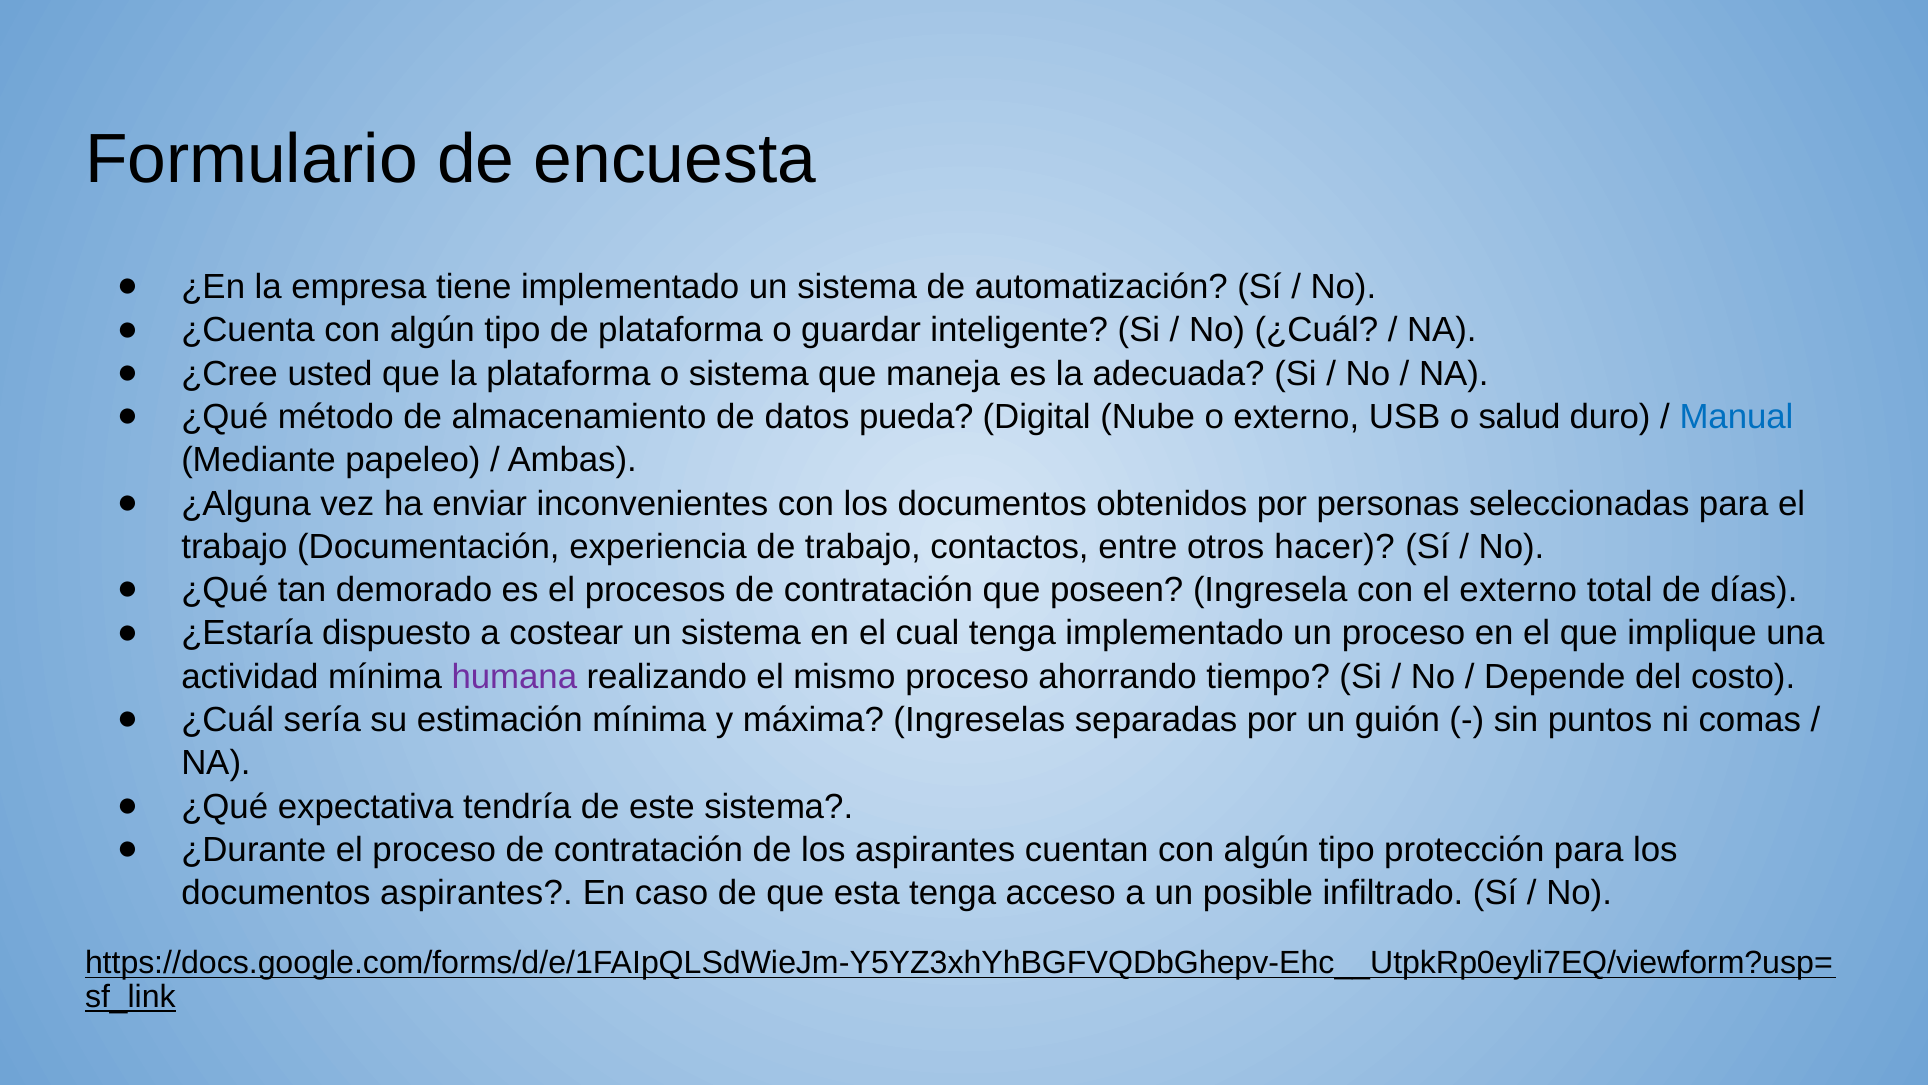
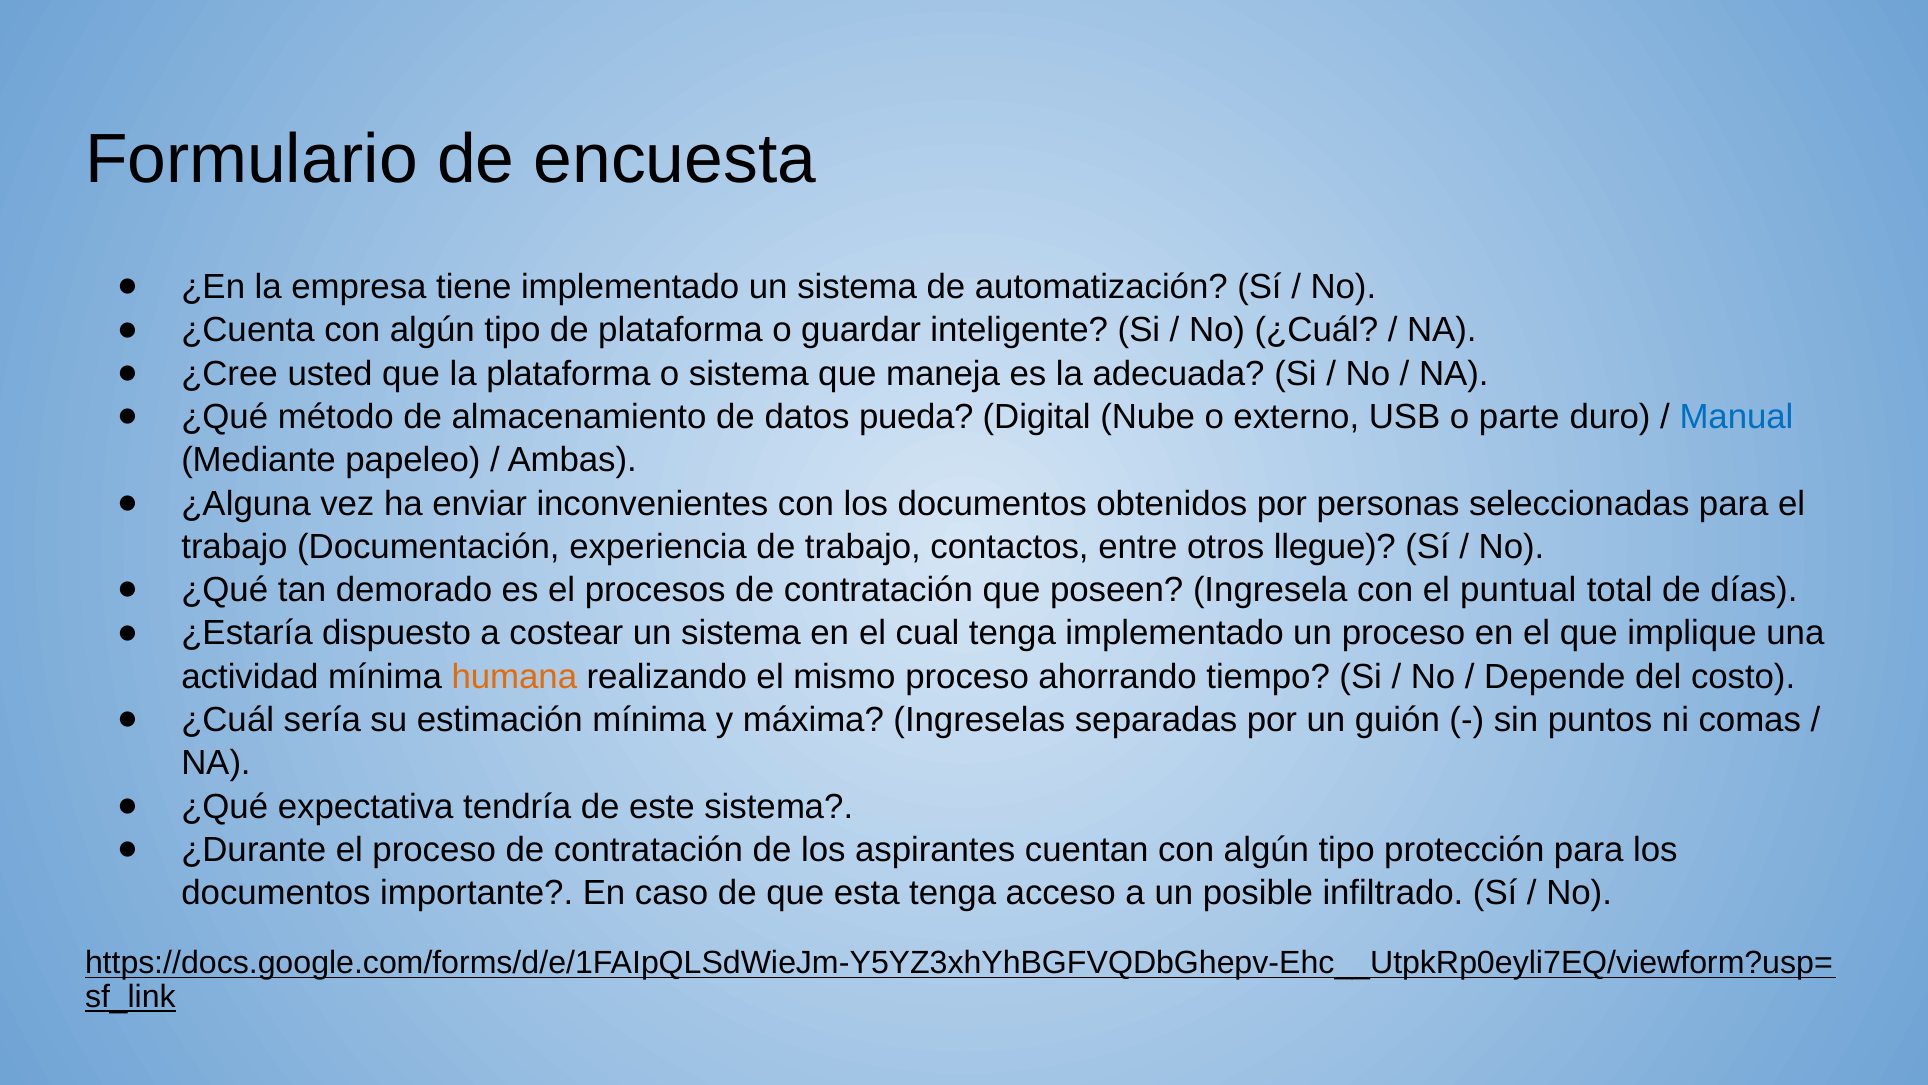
salud: salud -> parte
hacer: hacer -> llegue
el externo: externo -> puntual
humana colour: purple -> orange
documentos aspirantes: aspirantes -> importante
